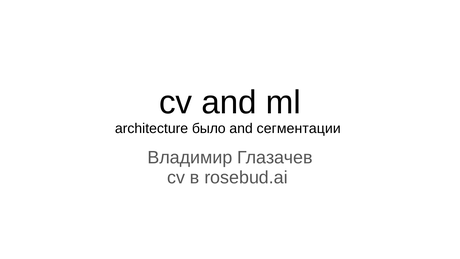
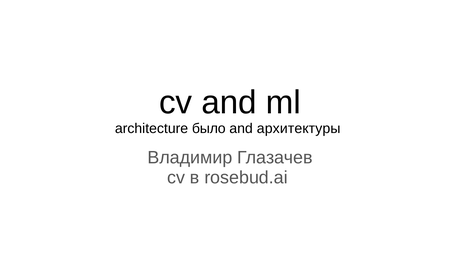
сегментации: сегментации -> архитектуры
